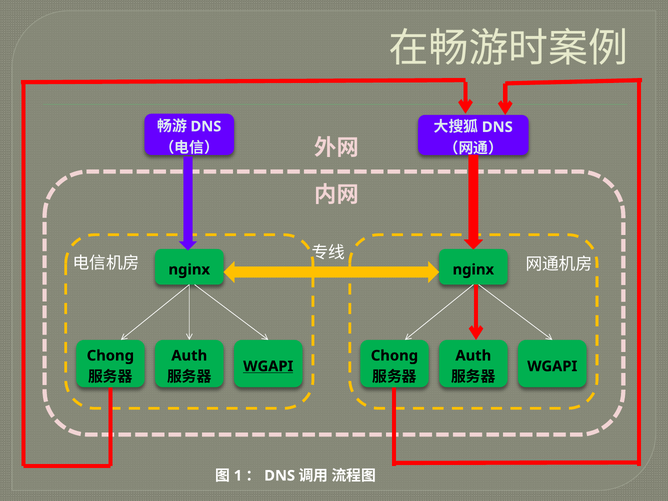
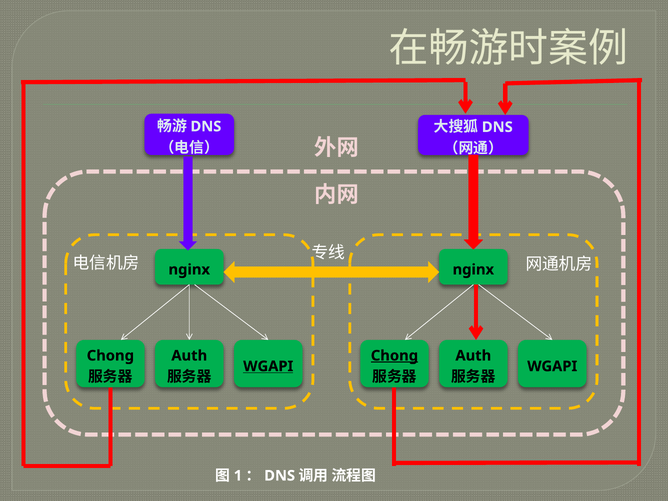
Chong at (394, 356) underline: none -> present
